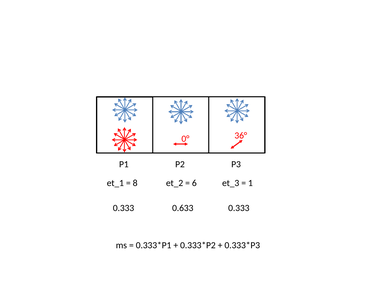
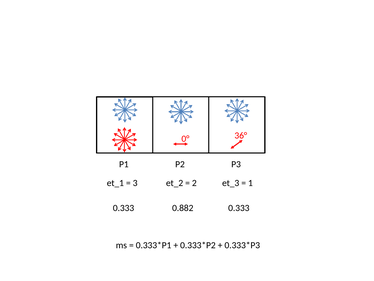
8: 8 -> 3
6: 6 -> 2
0.633: 0.633 -> 0.882
